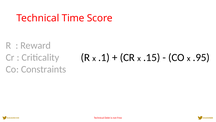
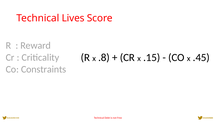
Time: Time -> Lives
.1: .1 -> .8
.95: .95 -> .45
